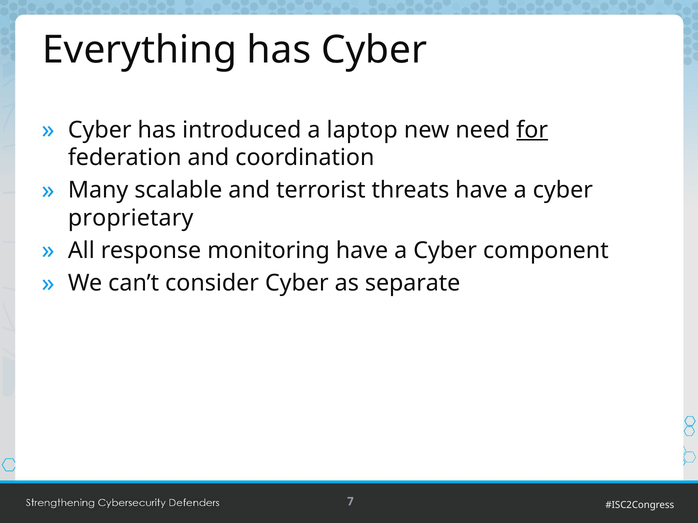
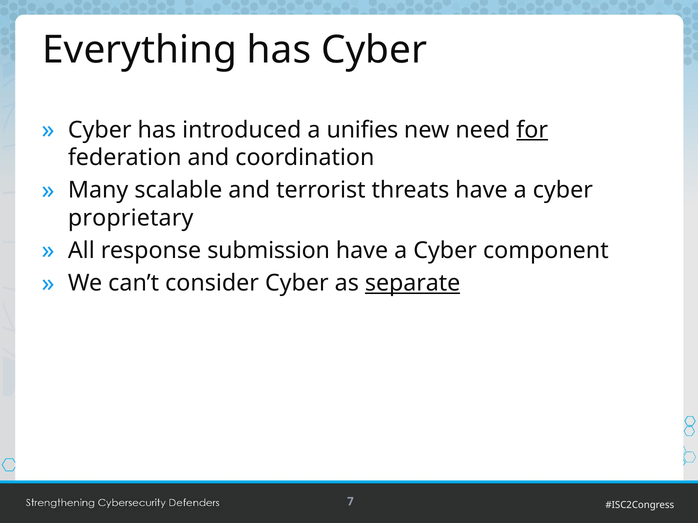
laptop: laptop -> unifies
monitoring: monitoring -> submission
separate underline: none -> present
